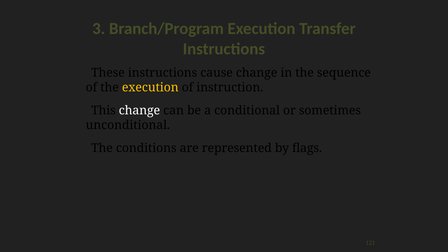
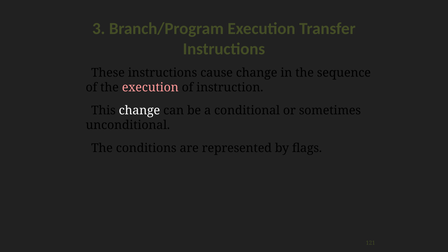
execution at (150, 87) colour: yellow -> pink
